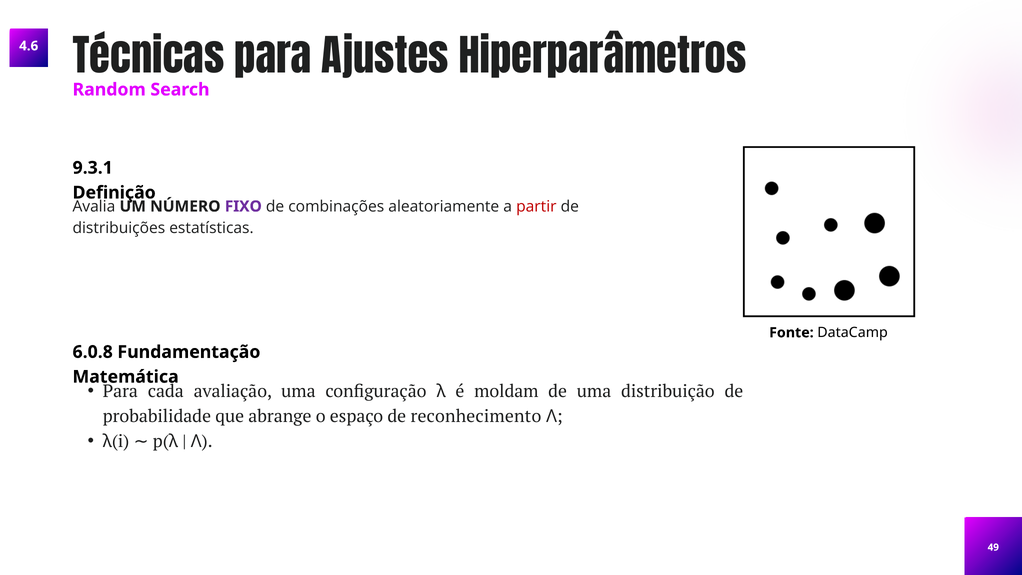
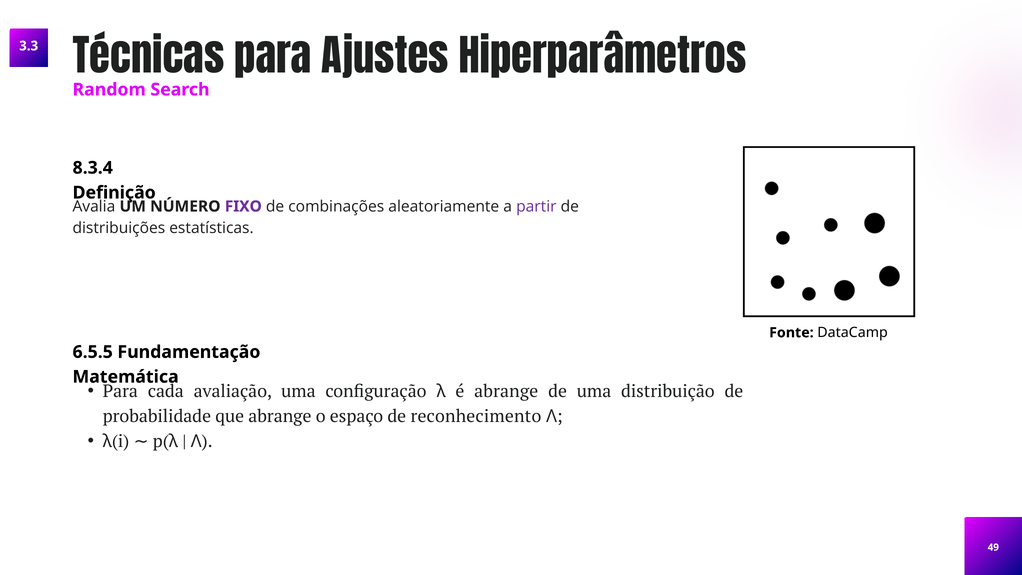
4.6: 4.6 -> 3.3
9.3.1: 9.3.1 -> 8.3.4
partir colour: red -> purple
6.0.8: 6.0.8 -> 6.5.5
é moldam: moldam -> abrange
